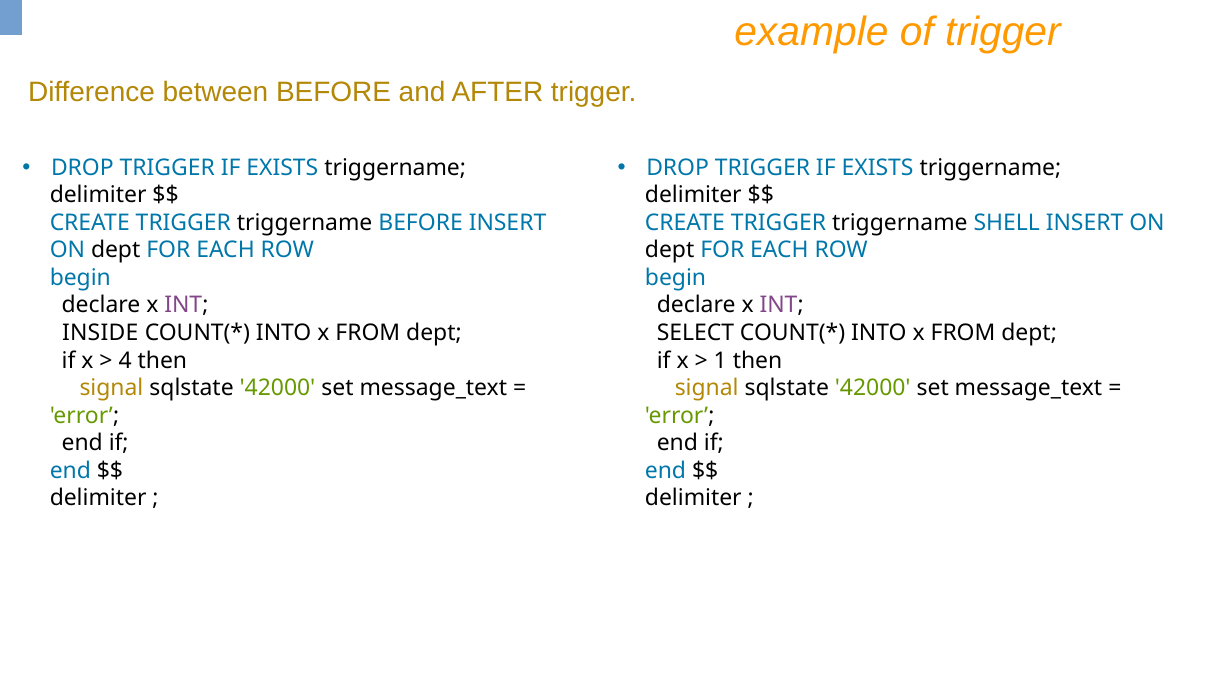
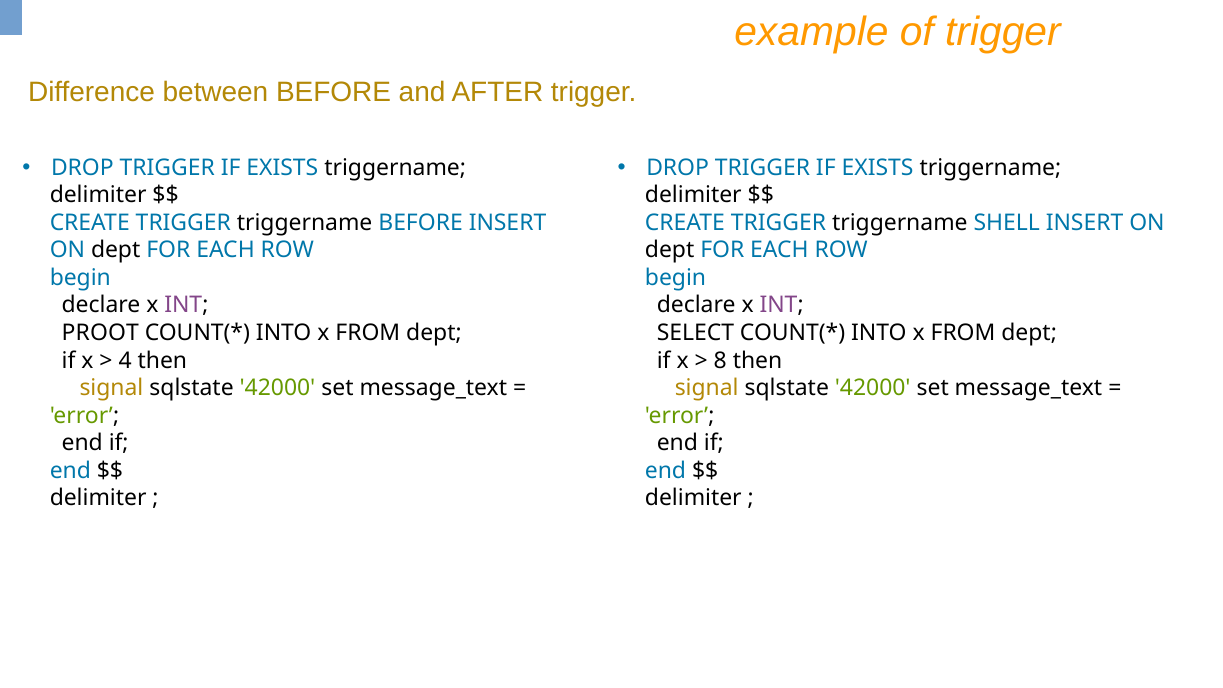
INSIDE: INSIDE -> PROOT
1: 1 -> 8
